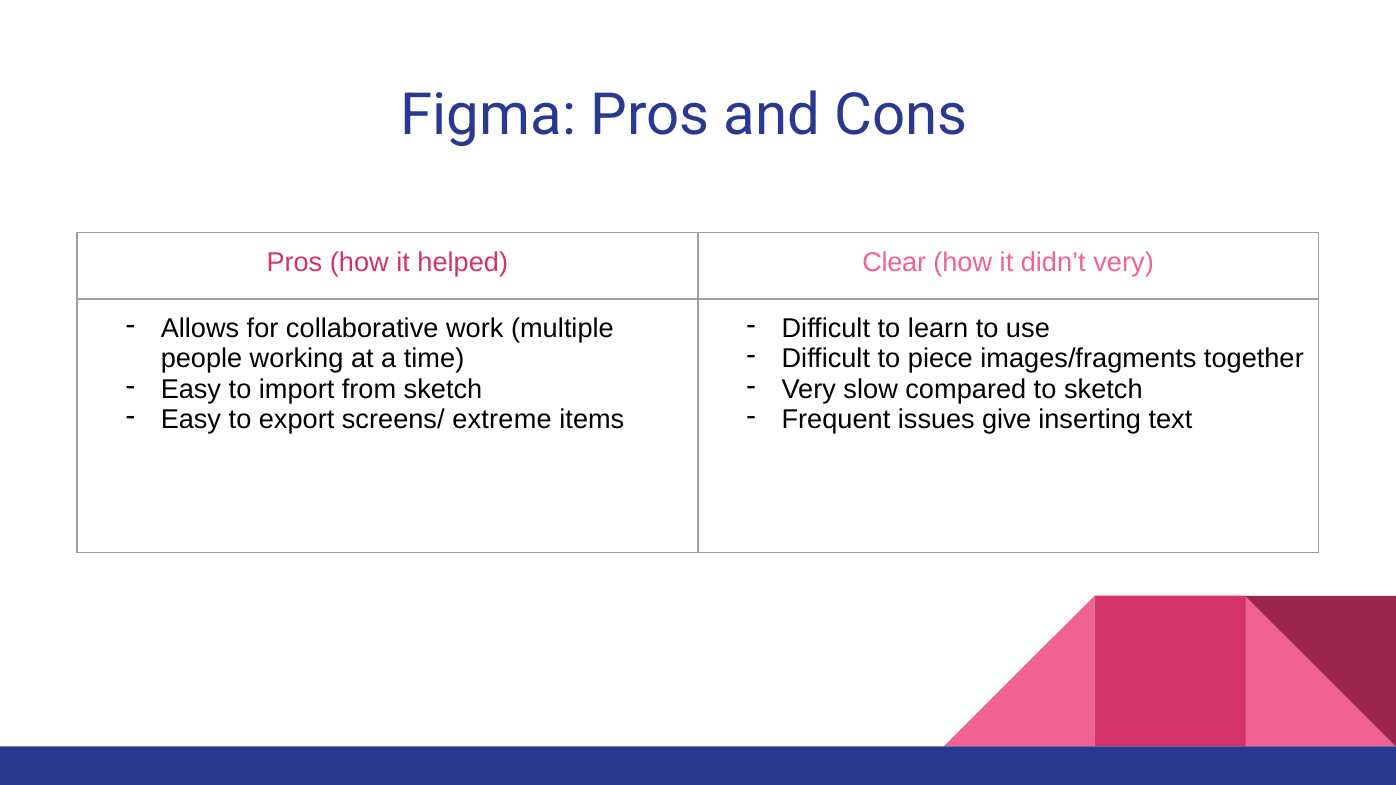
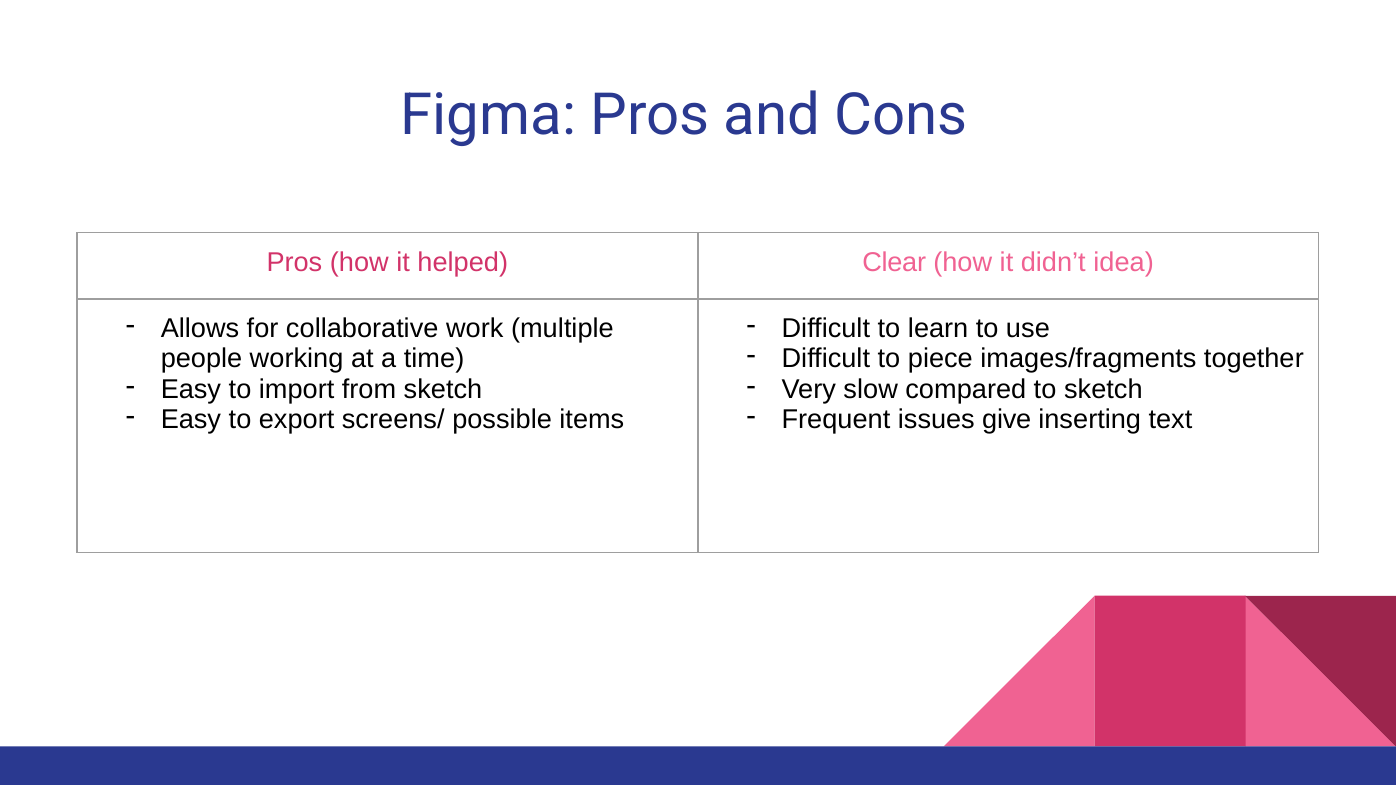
didn’t very: very -> idea
extreme: extreme -> possible
